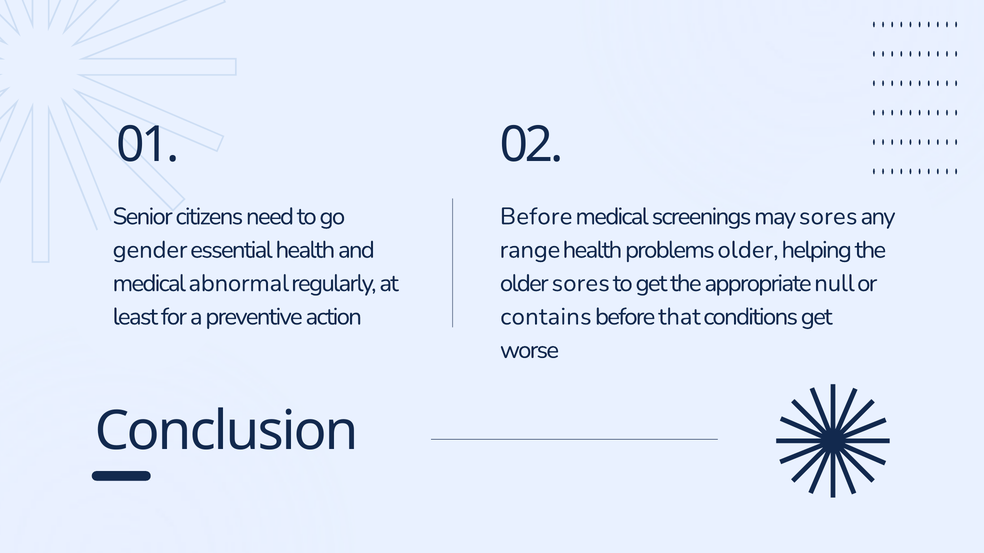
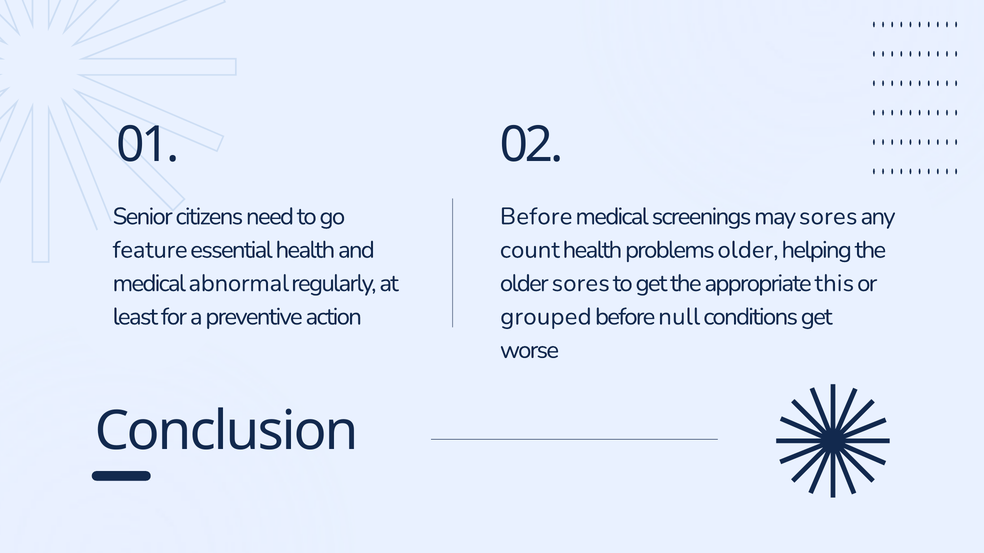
gender: gender -> feature
range: range -> count
null: null -> this
contains: contains -> grouped
that: that -> null
